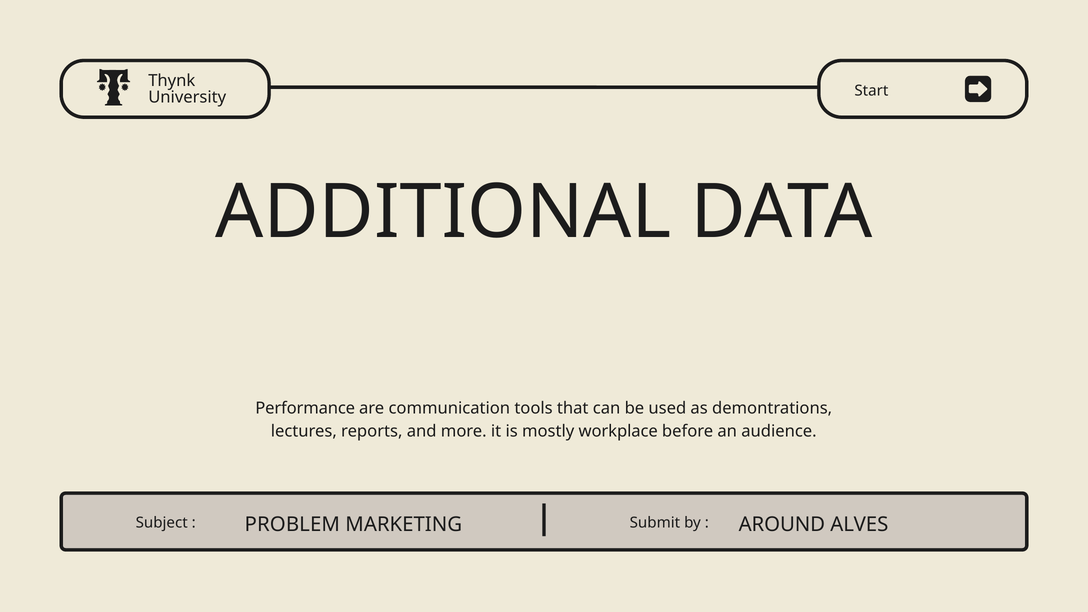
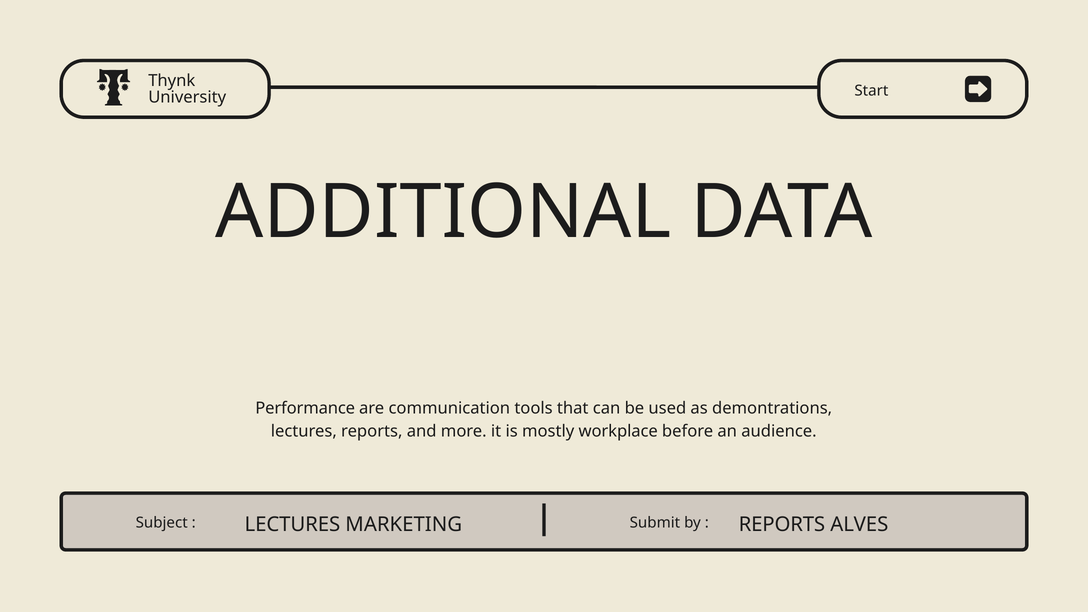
PROBLEM at (292, 524): PROBLEM -> LECTURES
AROUND at (782, 524): AROUND -> REPORTS
